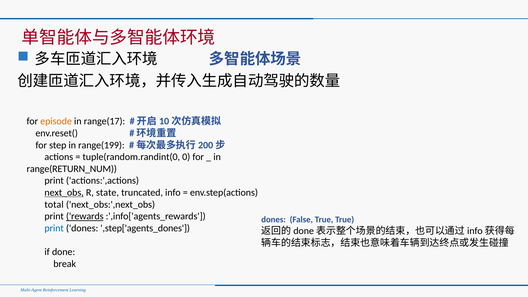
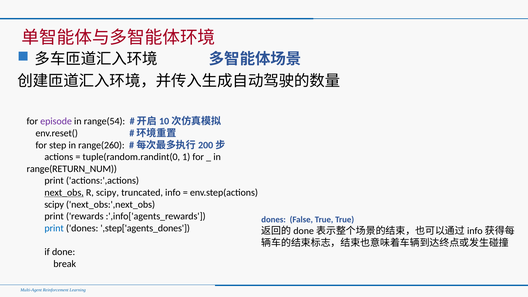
episode colour: orange -> purple
range(17: range(17 -> range(54
range(199: range(199 -> range(260
0: 0 -> 1
R state: state -> scipy
total at (54, 204): total -> scipy
rewards underline: present -> none
